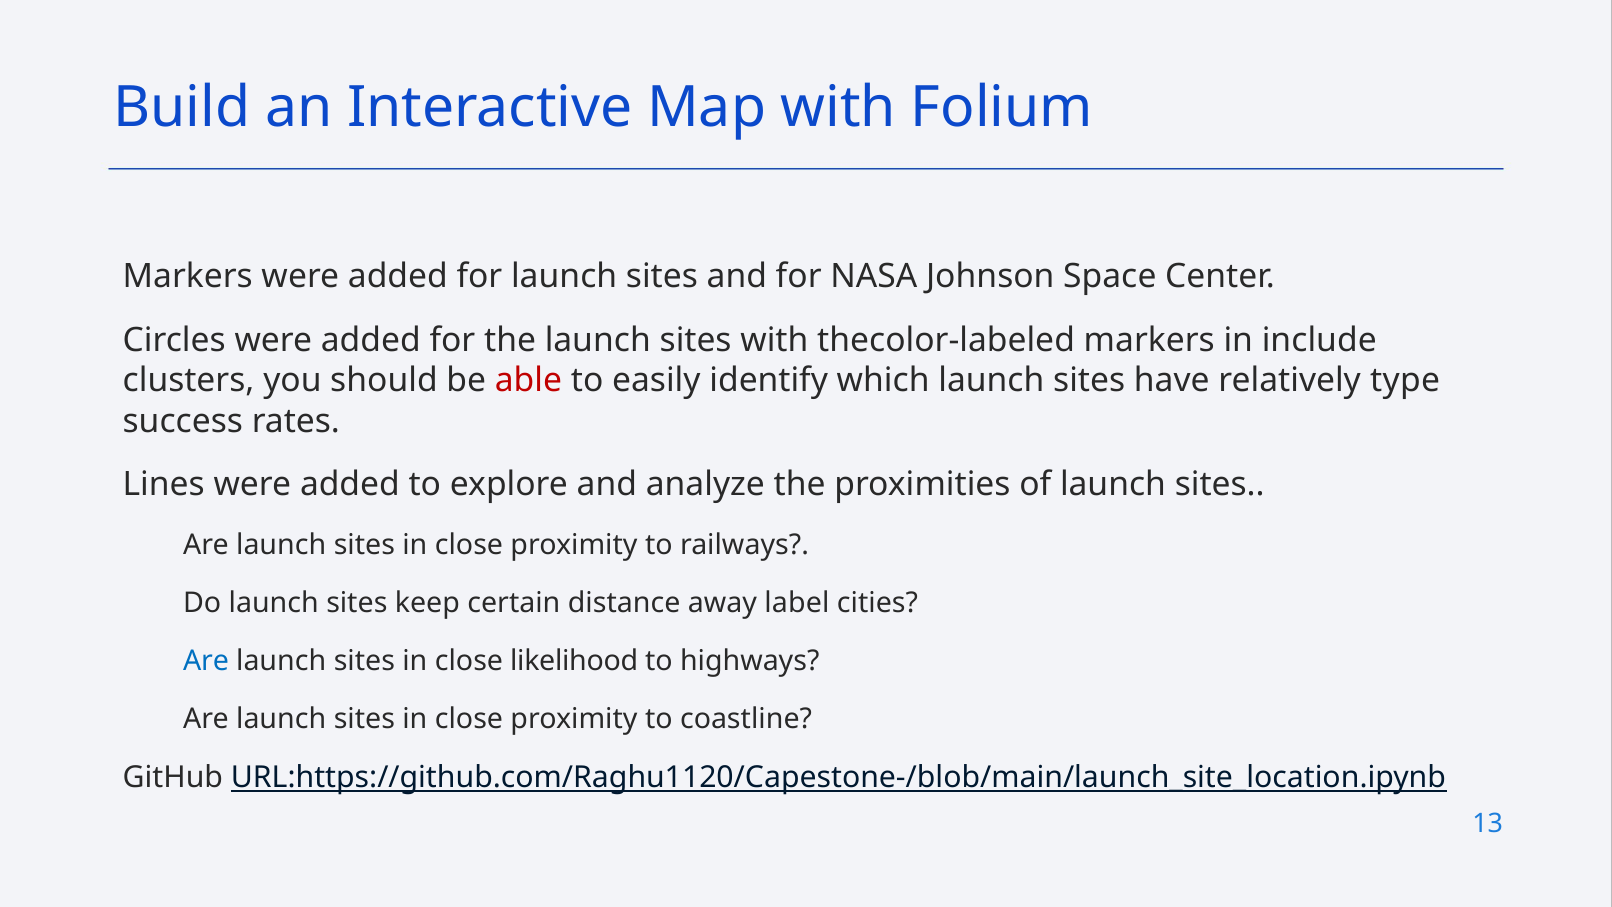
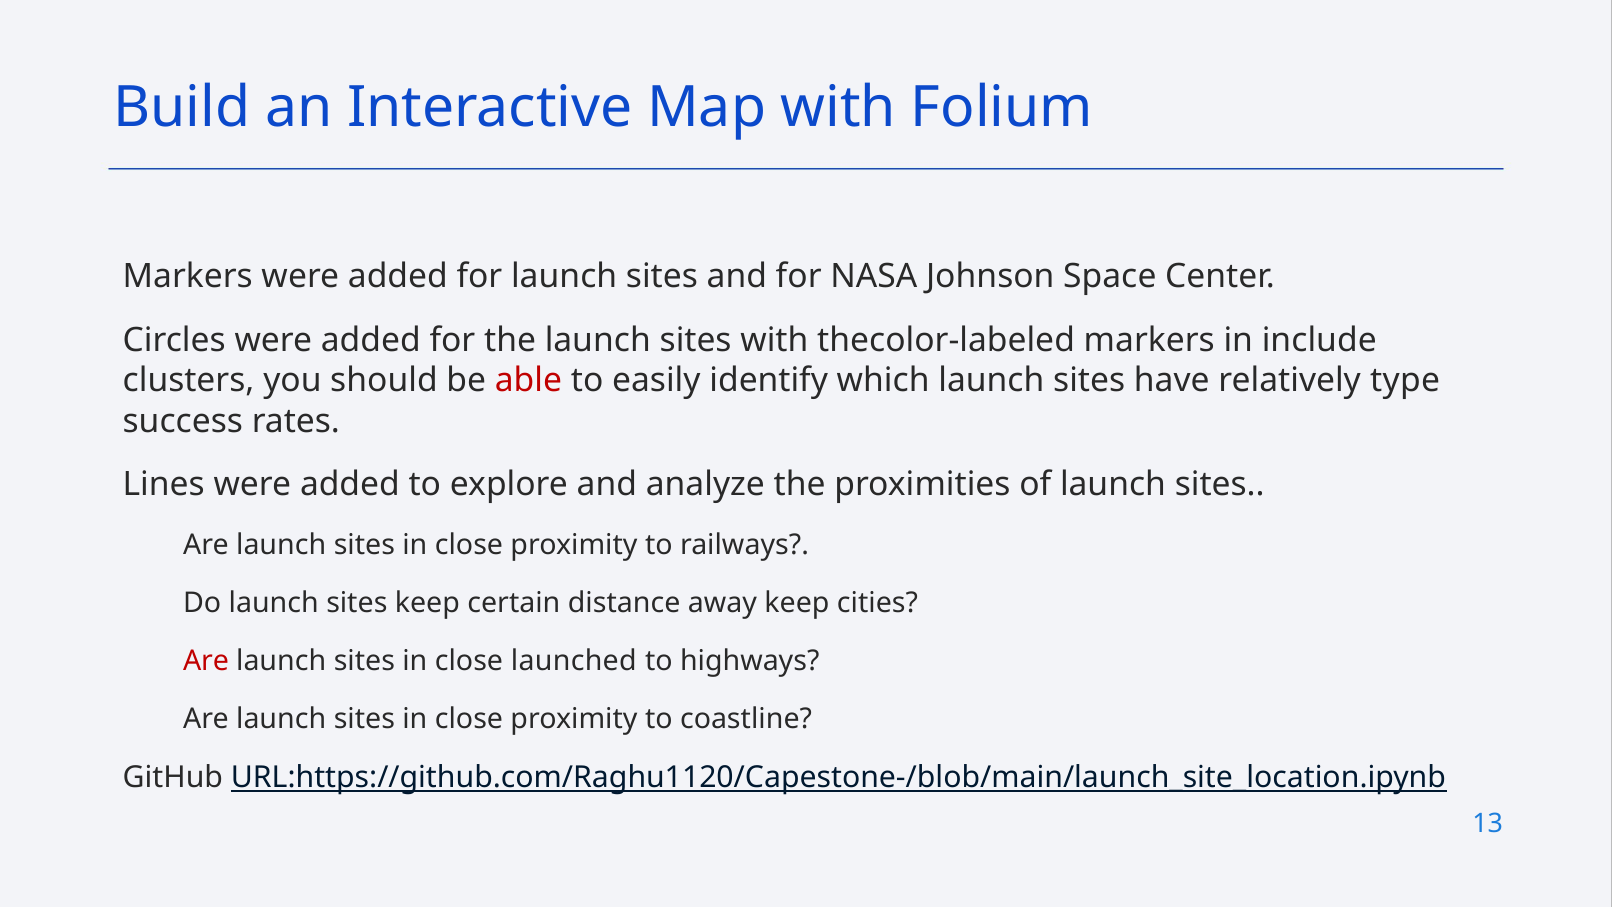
away label: label -> keep
Are at (206, 661) colour: blue -> red
likelihood: likelihood -> launched
